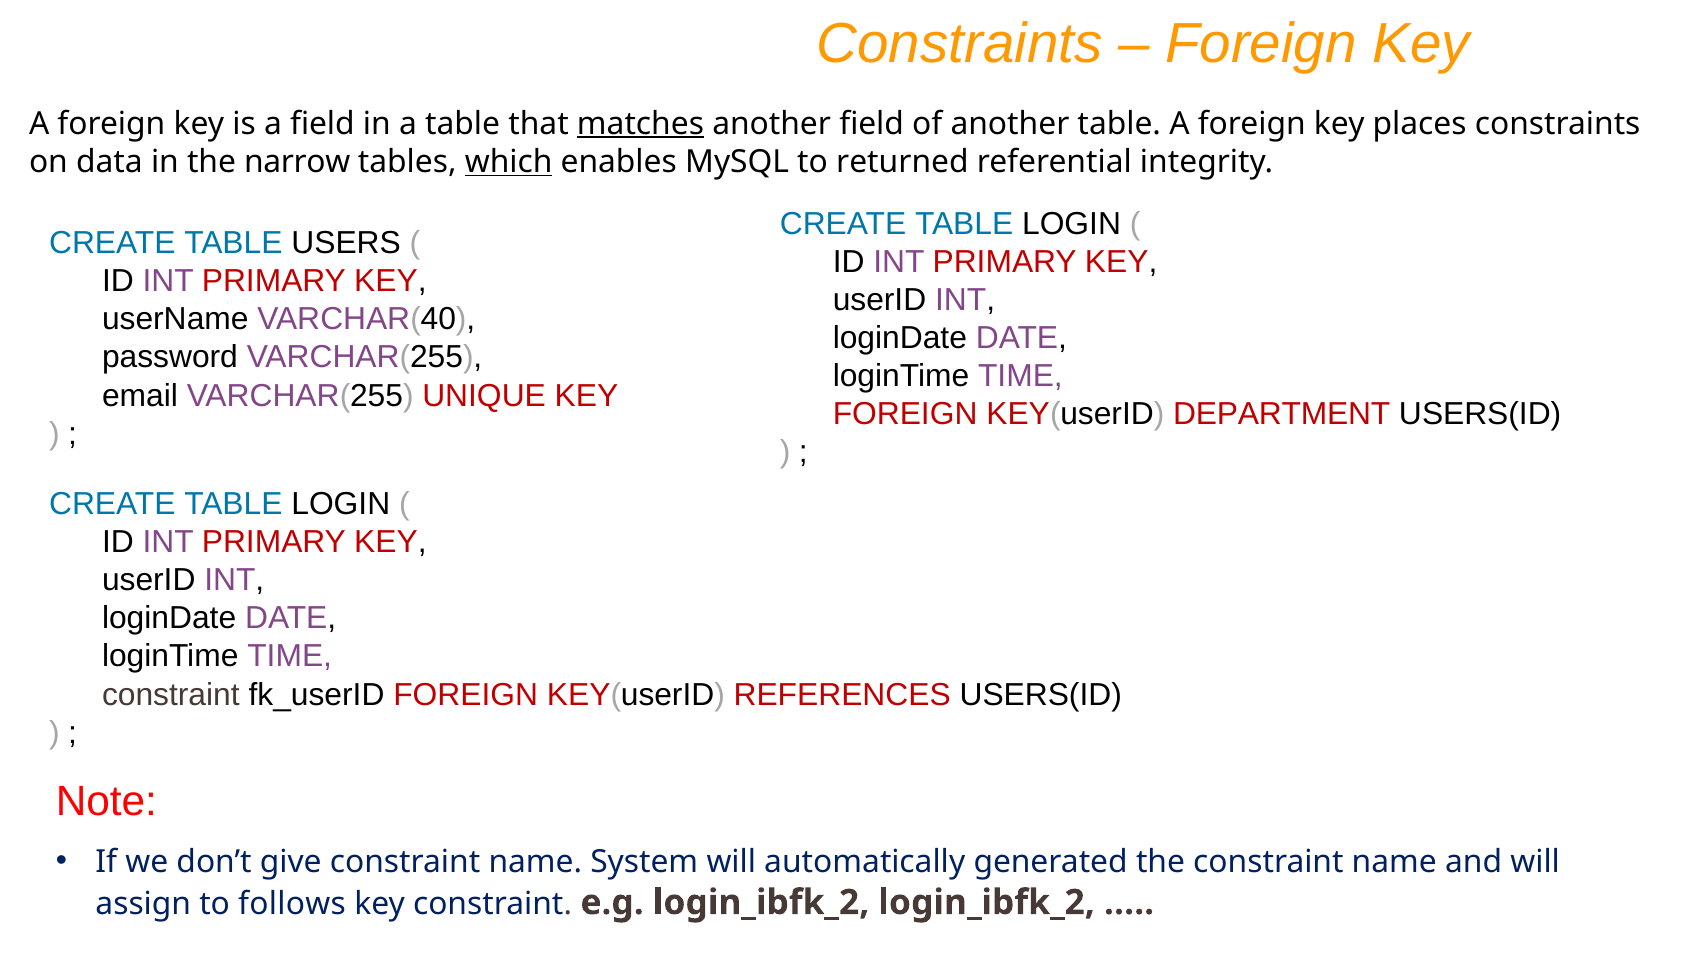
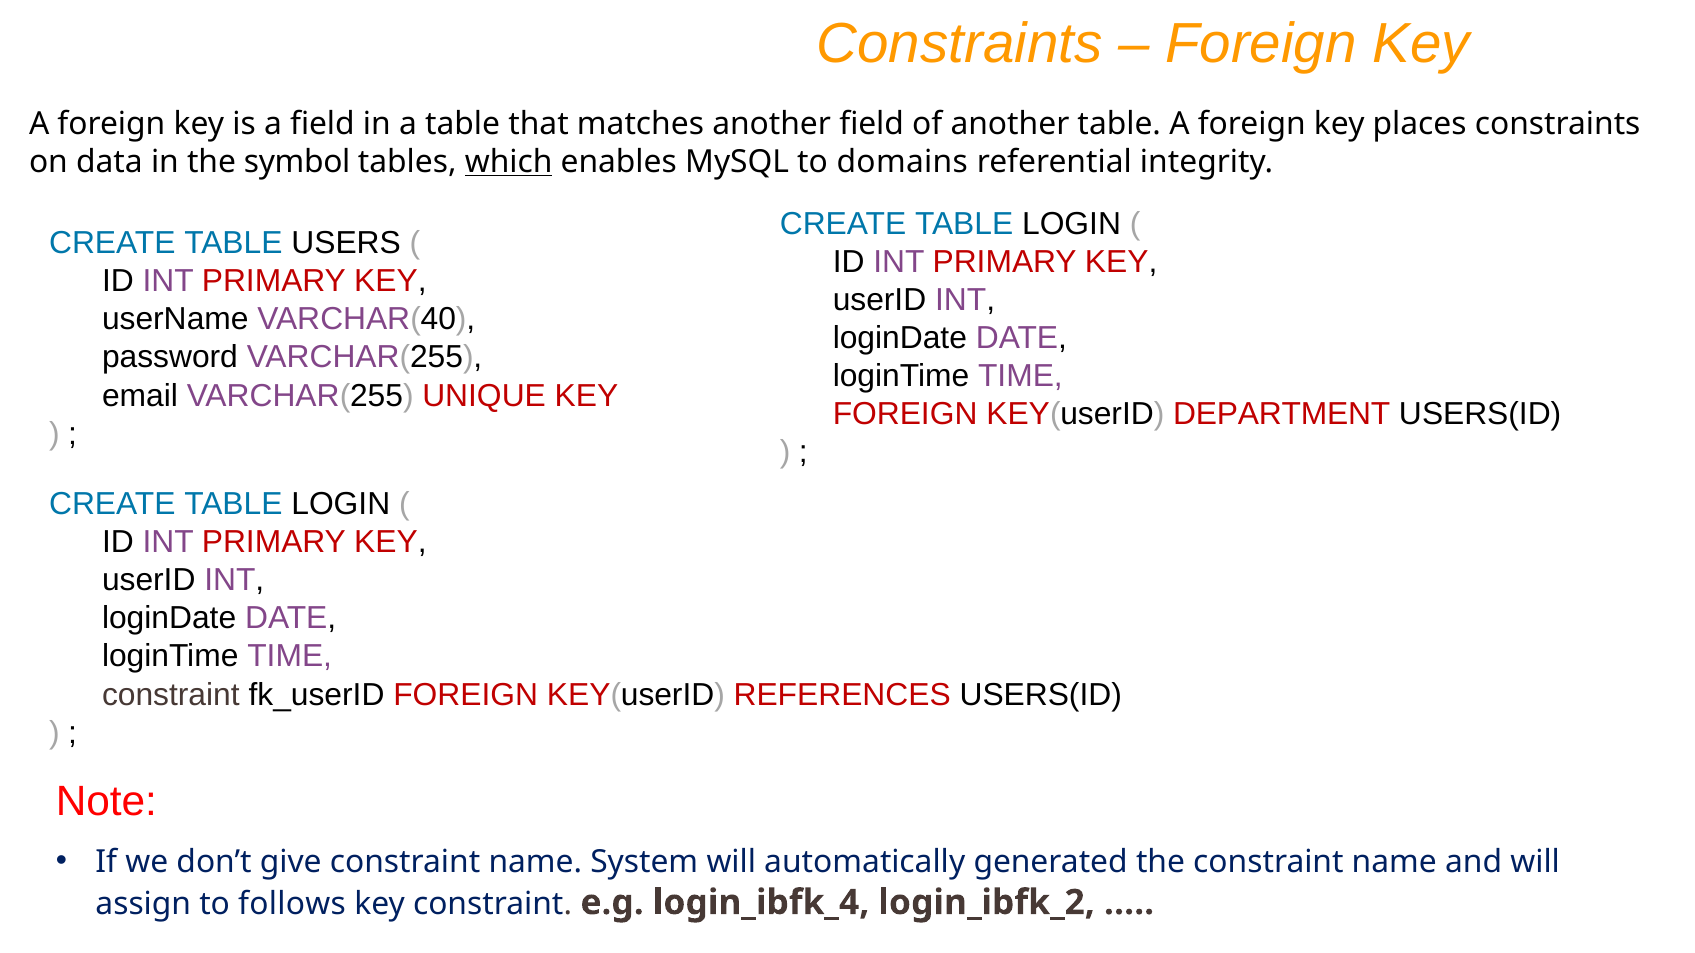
matches underline: present -> none
narrow: narrow -> symbol
returned: returned -> domains
e.g login_ibfk_2: login_ibfk_2 -> login_ibfk_4
